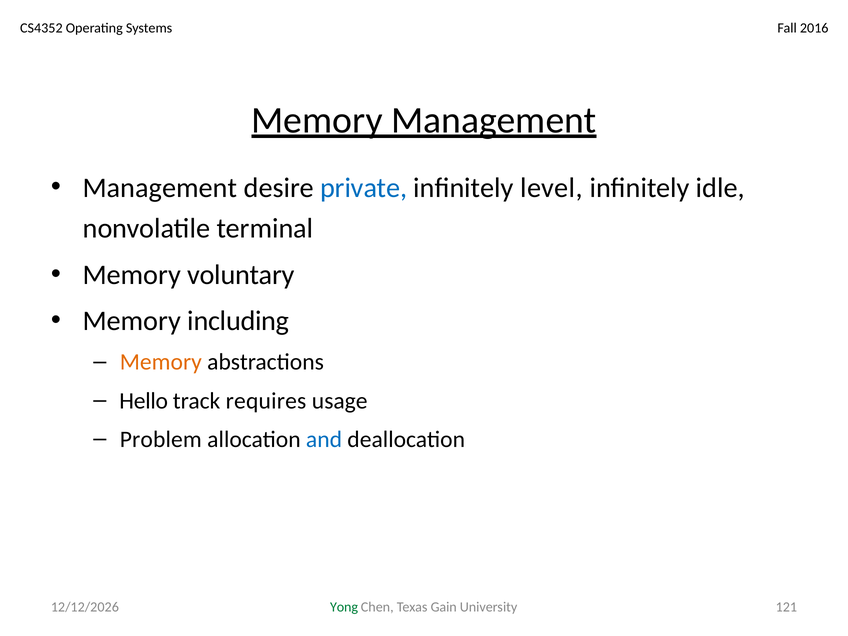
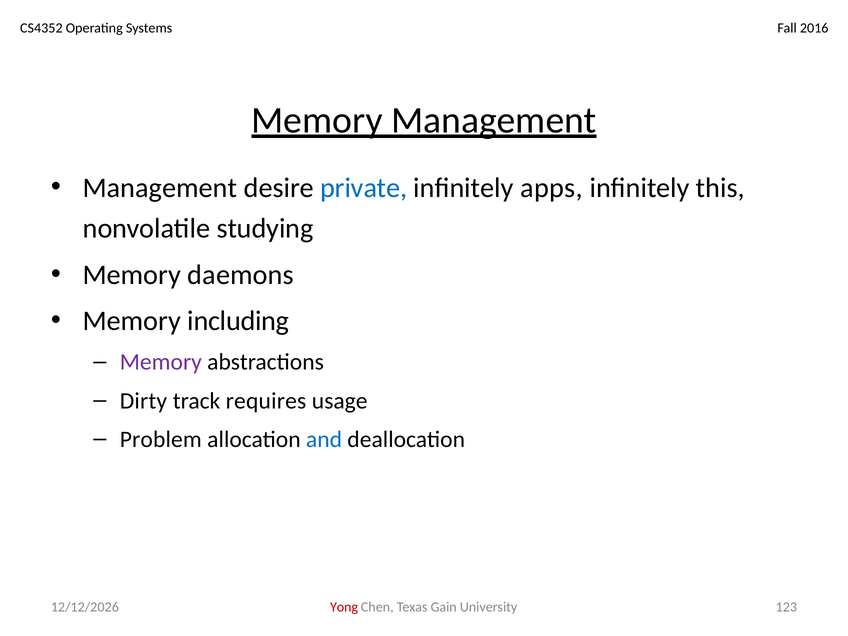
level: level -> apps
idle: idle -> this
terminal: terminal -> studying
voluntary: voluntary -> daemons
Memory at (161, 362) colour: orange -> purple
Hello: Hello -> Dirty
Yong colour: green -> red
121: 121 -> 123
